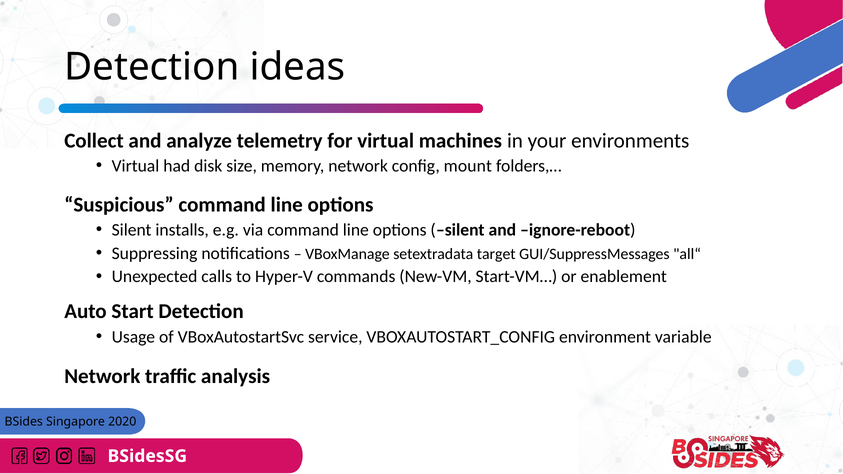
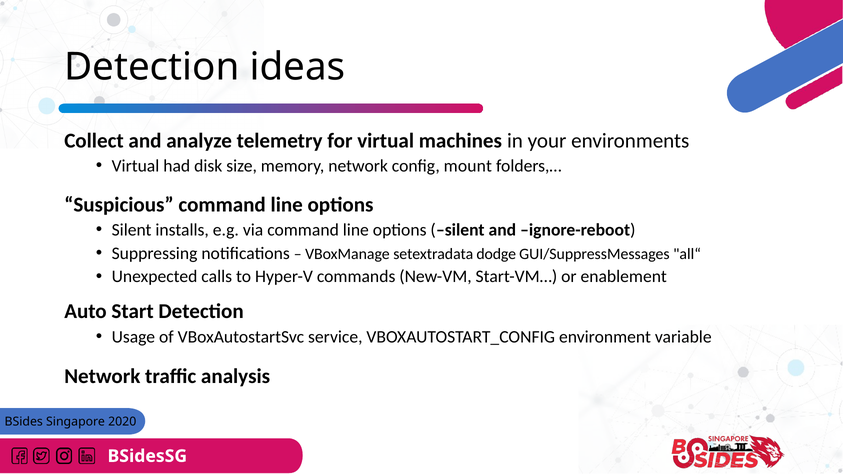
target: target -> dodge
